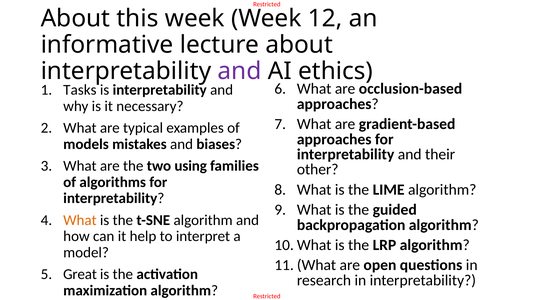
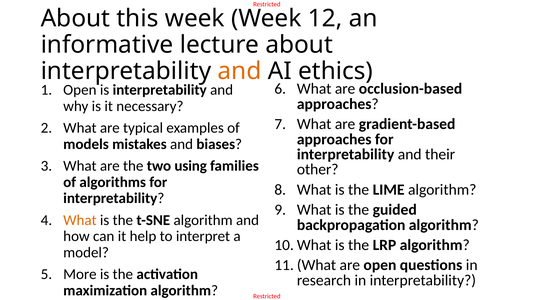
and at (239, 71) colour: purple -> orange
Tasks at (80, 90): Tasks -> Open
Great: Great -> More
